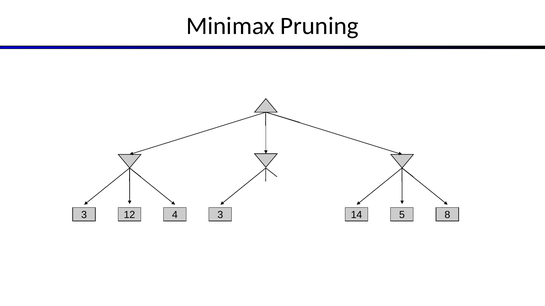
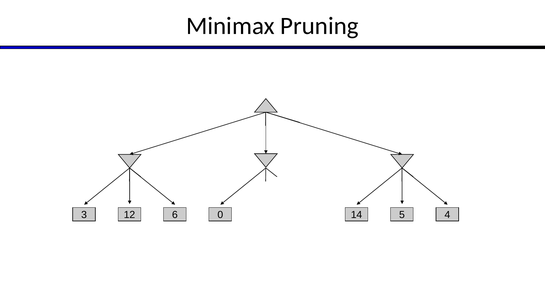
4: 4 -> 6
3 3: 3 -> 0
8: 8 -> 4
